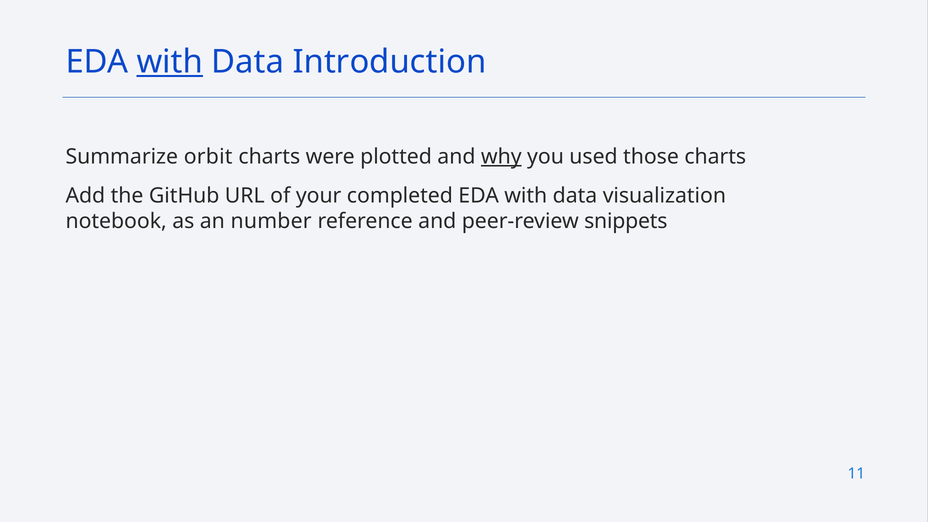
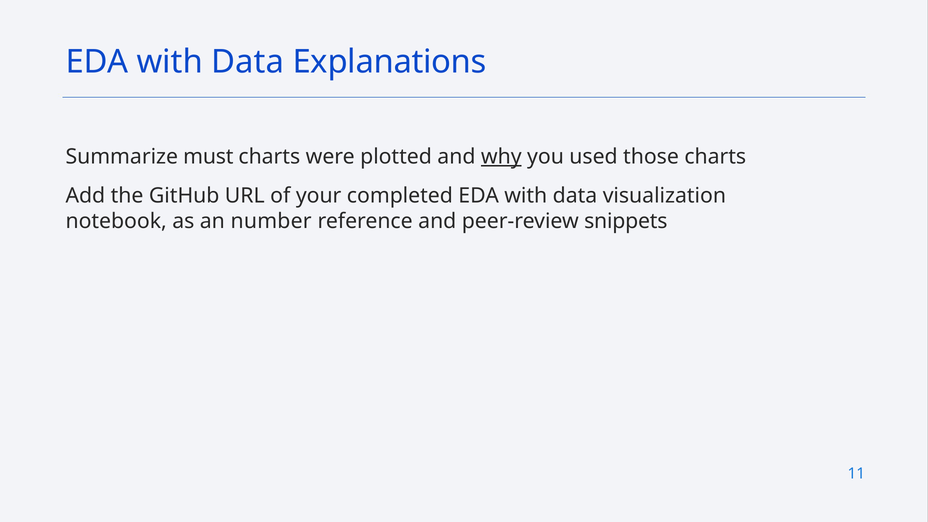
with at (170, 62) underline: present -> none
Introduction: Introduction -> Explanations
orbit: orbit -> must
